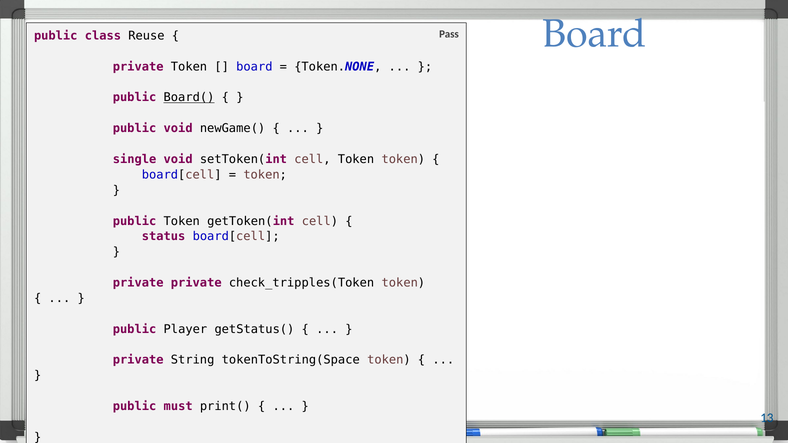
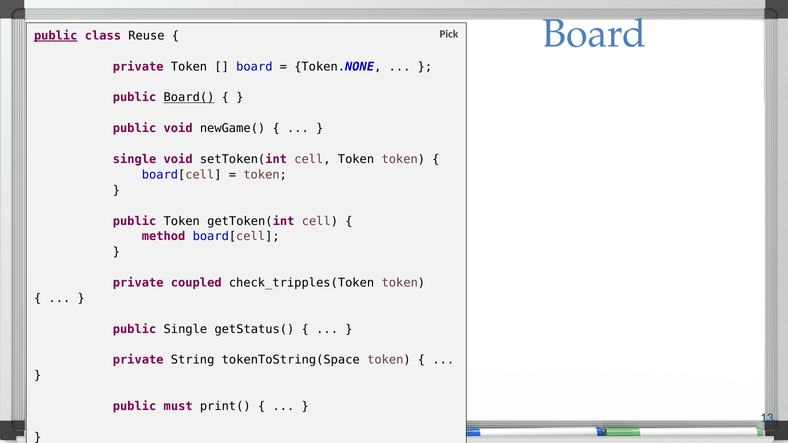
Pass: Pass -> Pick
public at (56, 36) underline: none -> present
status: status -> method
private private: private -> coupled
public Player: Player -> Single
